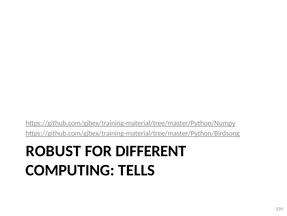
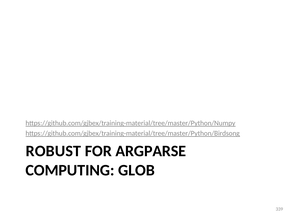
DIFFERENT: DIFFERENT -> ARGPARSE
TELLS: TELLS -> GLOB
